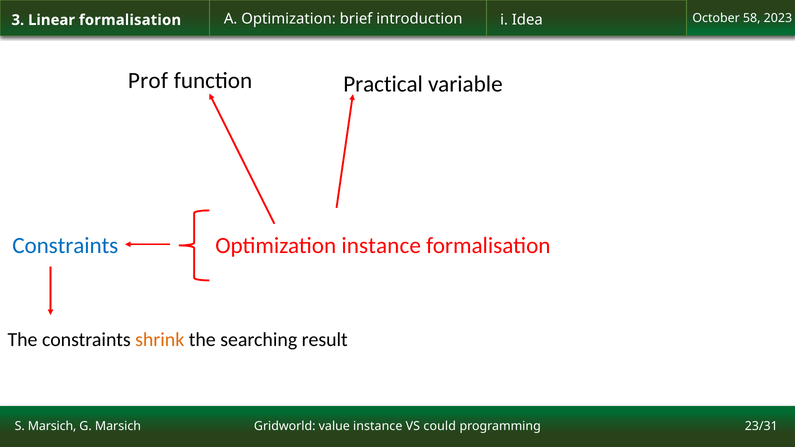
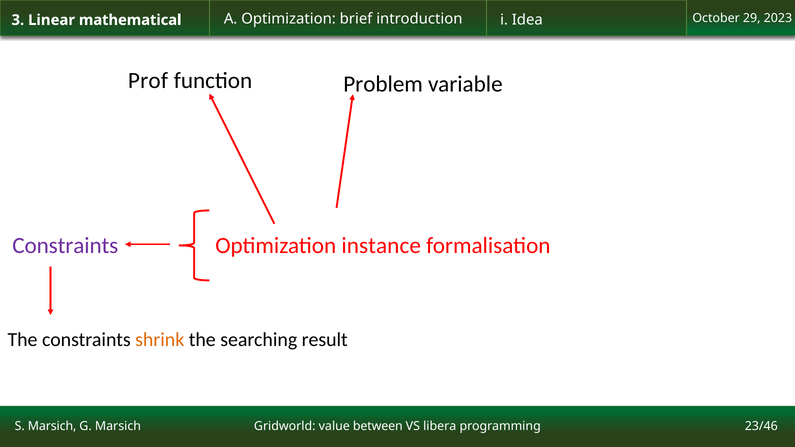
58: 58 -> 29
Linear formalisation: formalisation -> mathematical
Practical: Practical -> Problem
Constraints at (65, 246) colour: blue -> purple
23/31: 23/31 -> 23/46
value instance: instance -> between
could: could -> libera
